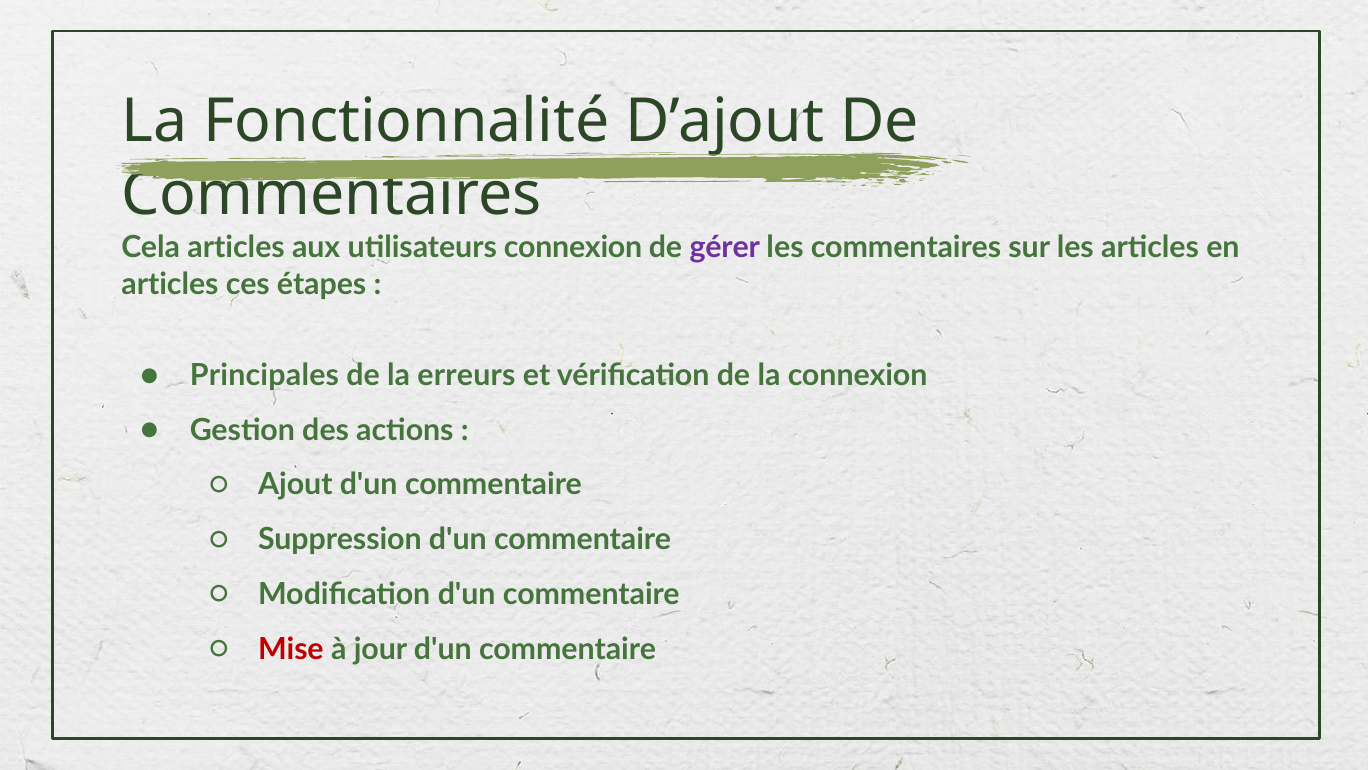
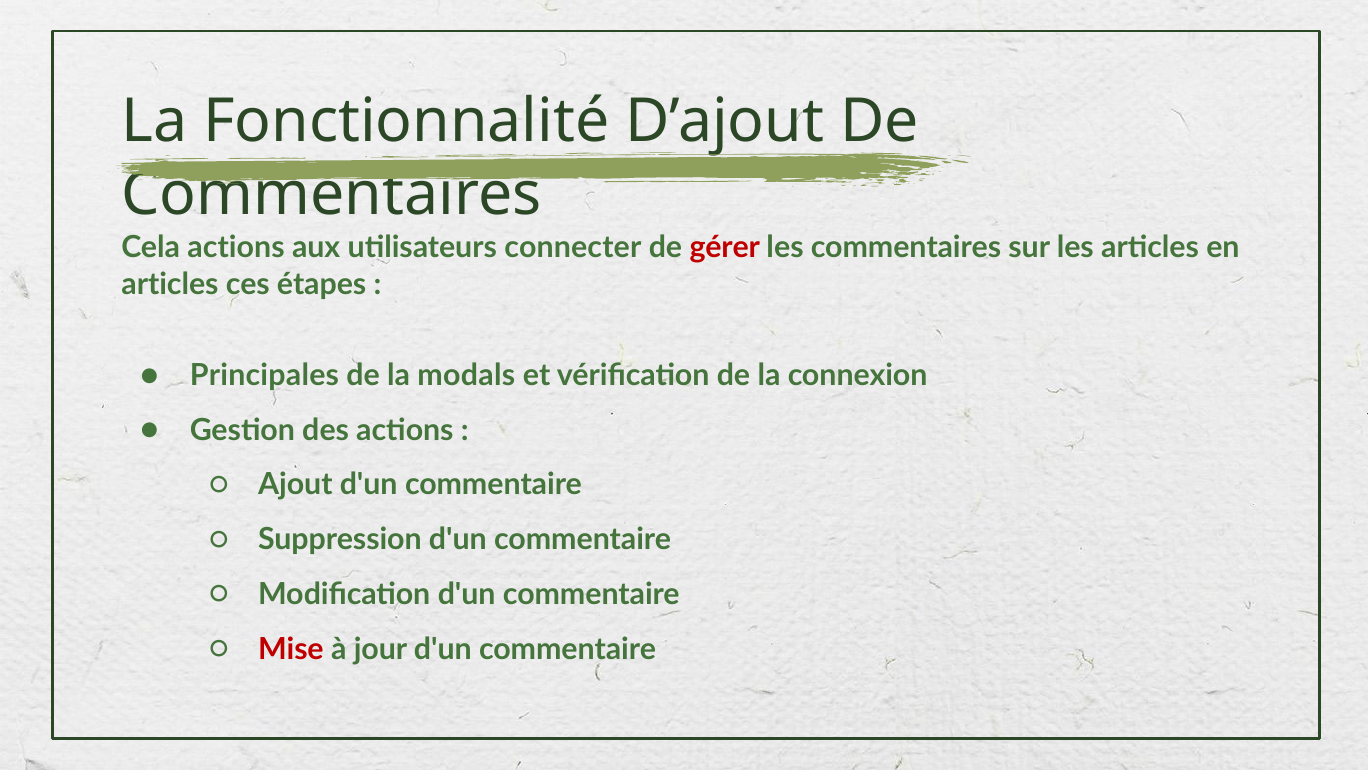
Cela articles: articles -> actions
utilisateurs connexion: connexion -> connecter
gérer colour: purple -> red
erreurs: erreurs -> modals
